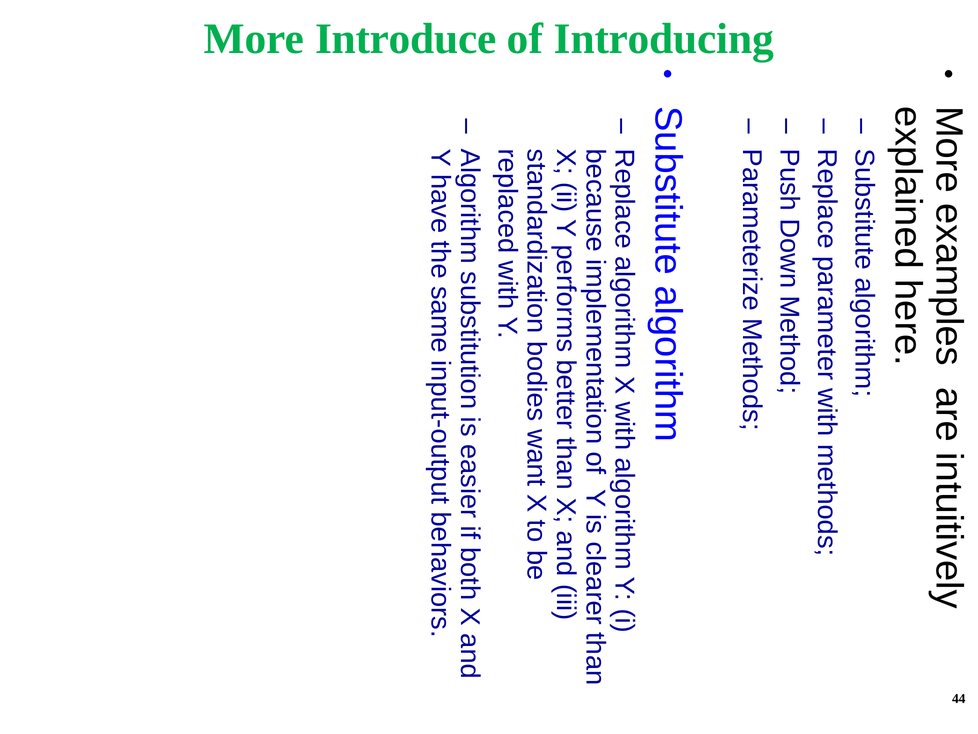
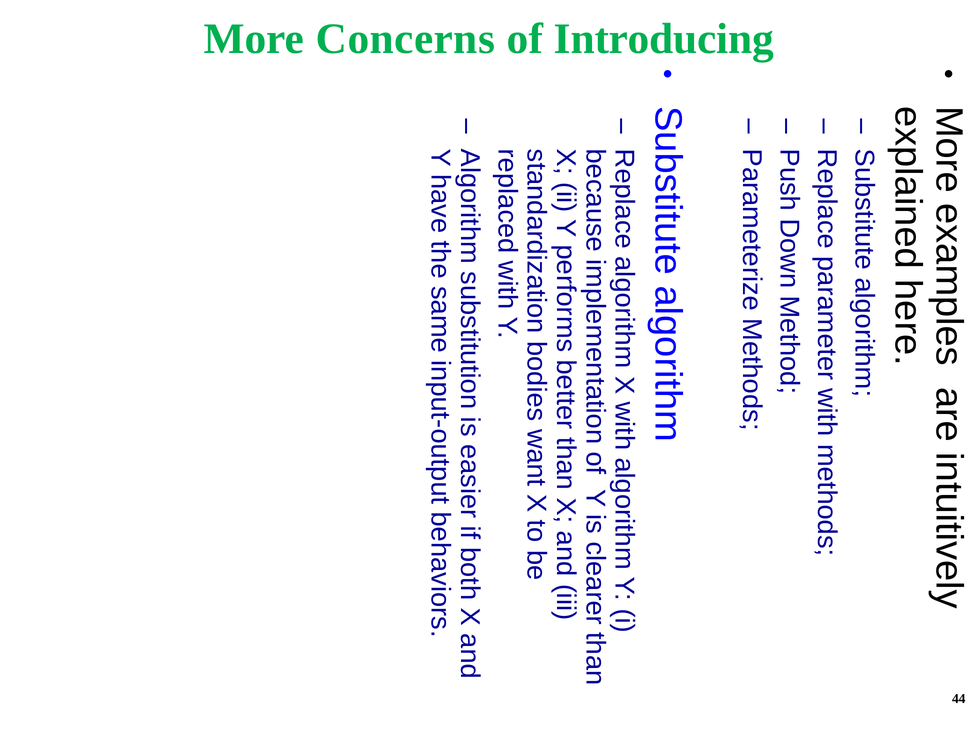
Introduce: Introduce -> Concerns
